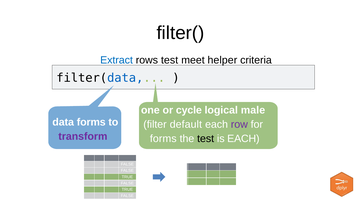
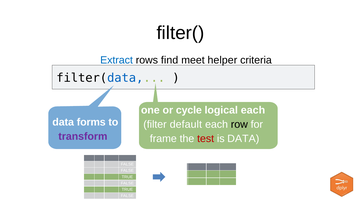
rows test: test -> find
logical male: male -> each
row colour: purple -> black
forms at (163, 139): forms -> frame
test at (206, 139) colour: black -> red
is EACH: EACH -> DATA
